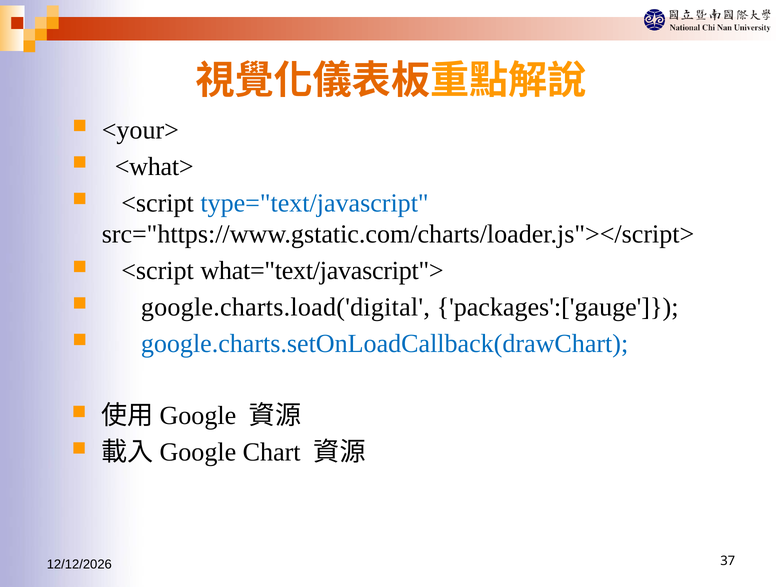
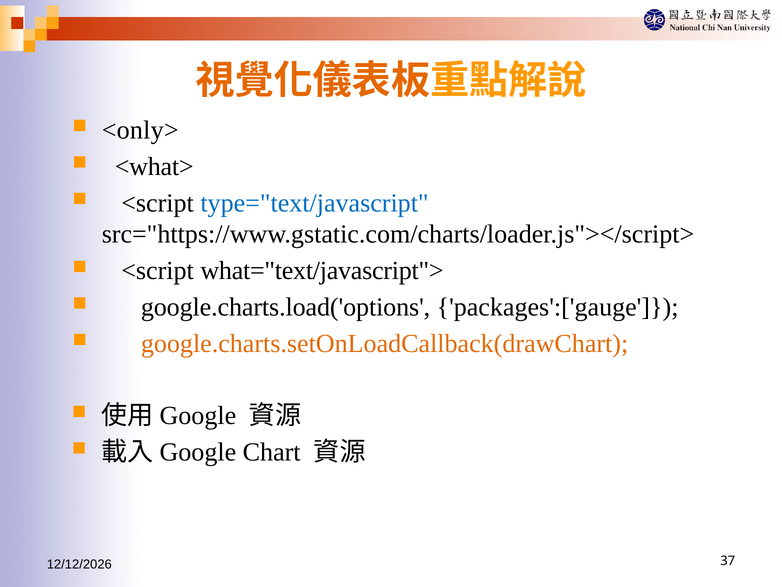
<your>: <your> -> <only>
google.charts.load('digital: google.charts.load('digital -> google.charts.load('options
google.charts.setOnLoadCallback(drawChart colour: blue -> orange
